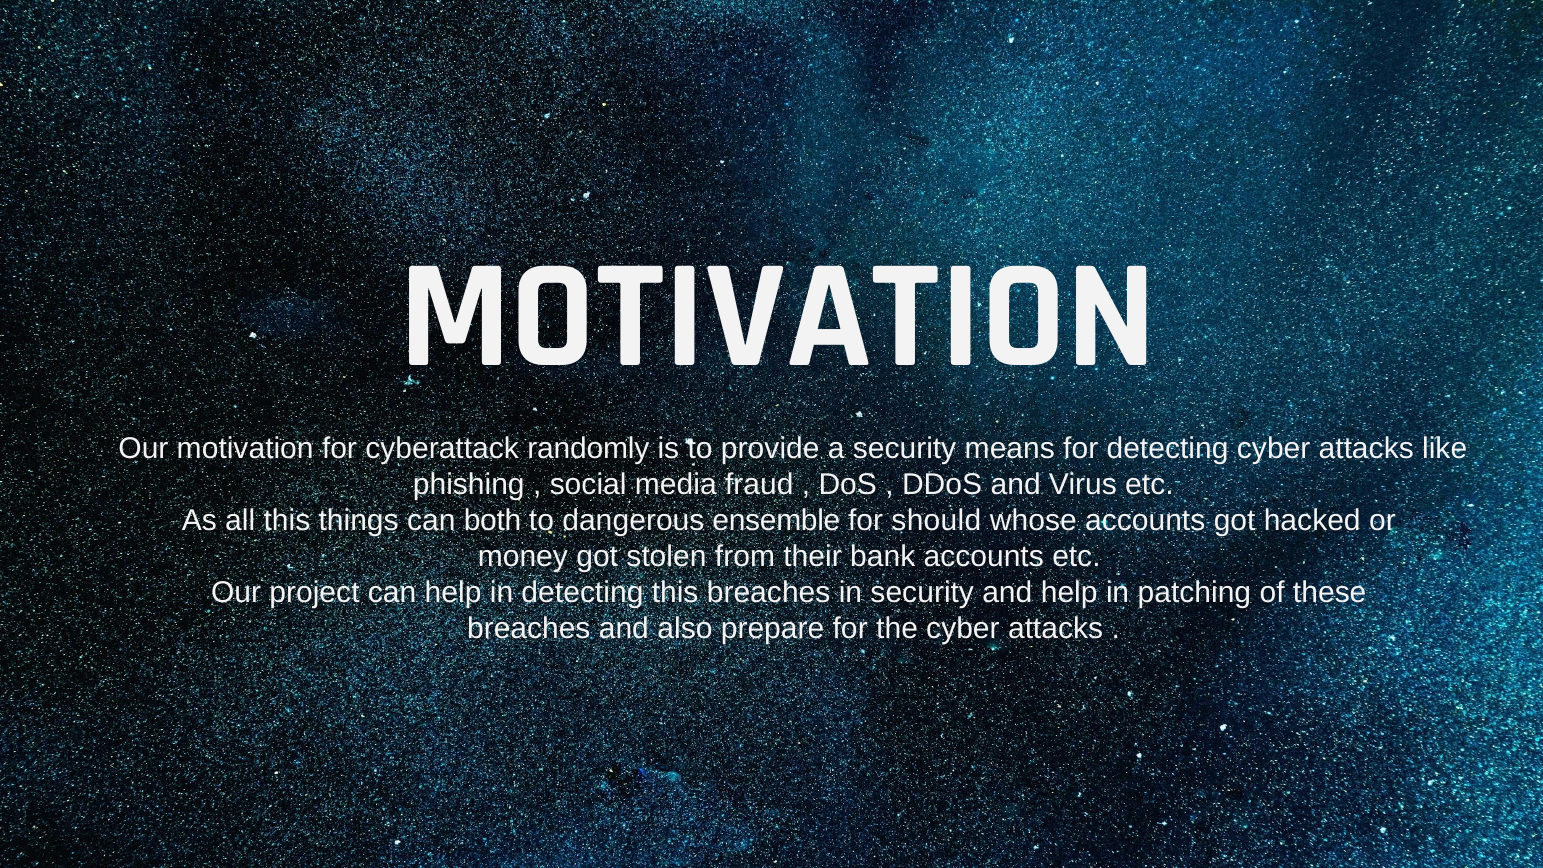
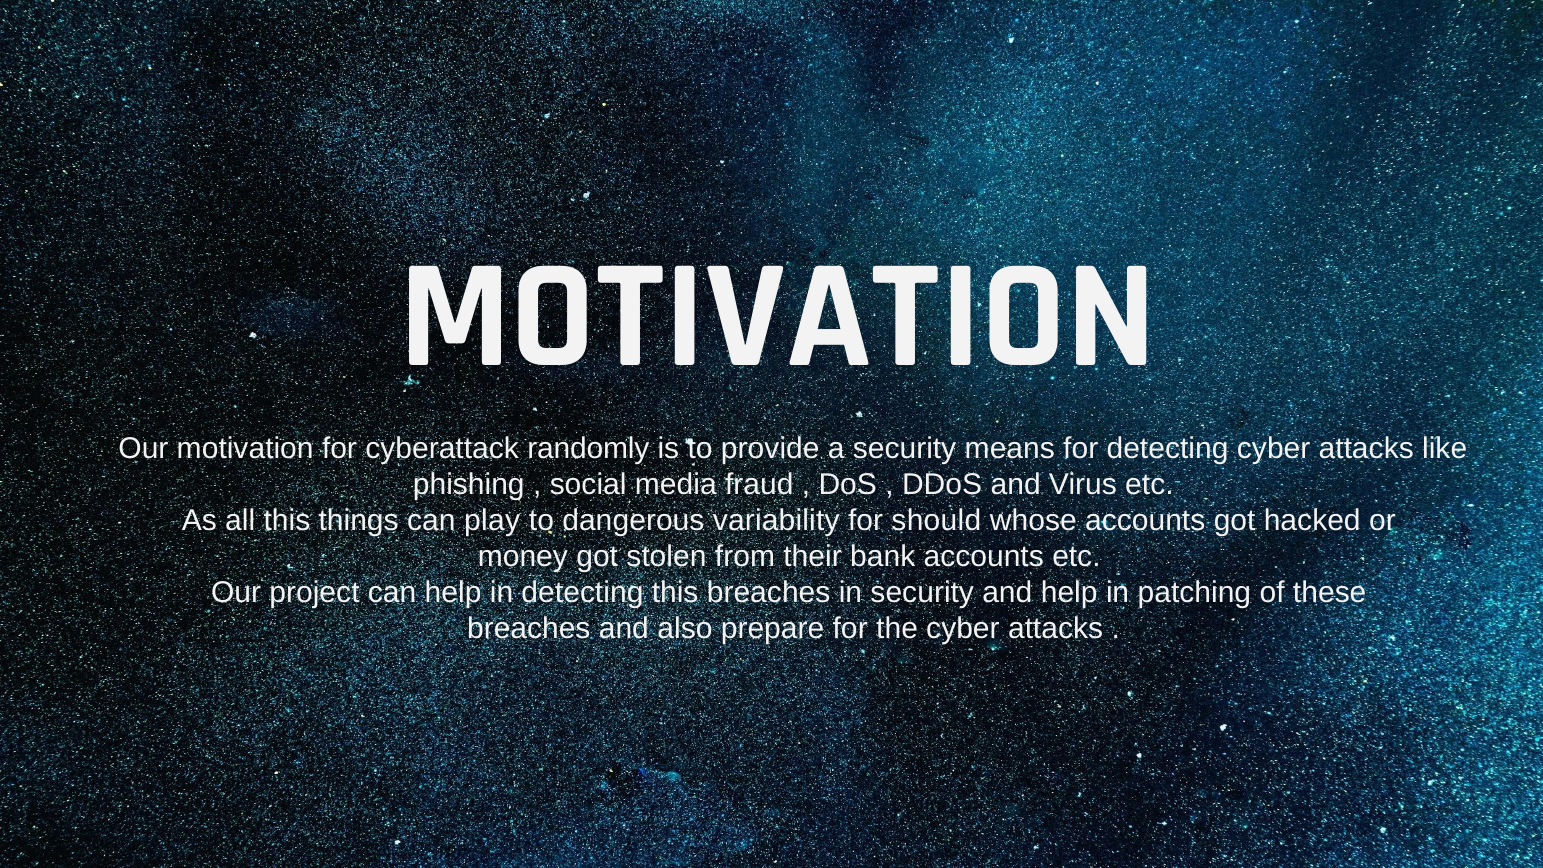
both: both -> play
ensemble: ensemble -> variability
